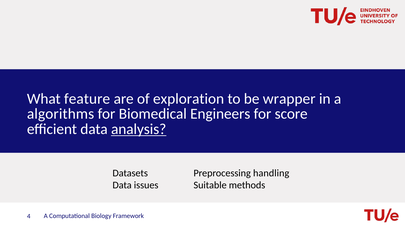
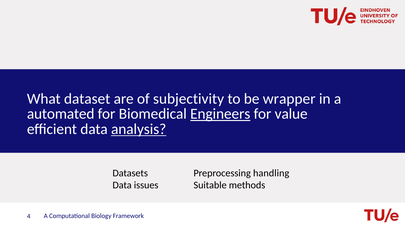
feature: feature -> dataset
exploration: exploration -> subjectivity
algorithms: algorithms -> automated
Engineers underline: none -> present
score: score -> value
